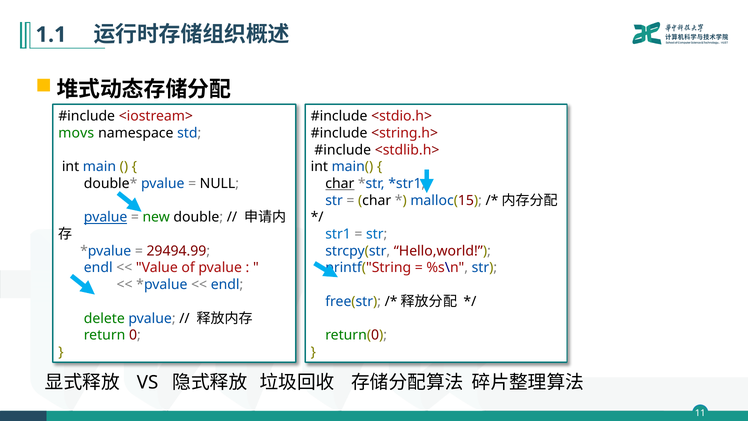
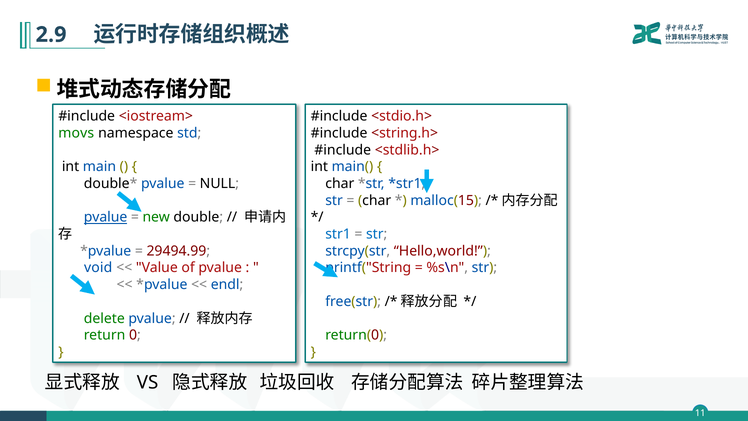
1.1: 1.1 -> 2.9
char at (340, 184) underline: present -> none
endl at (98, 268): endl -> void
